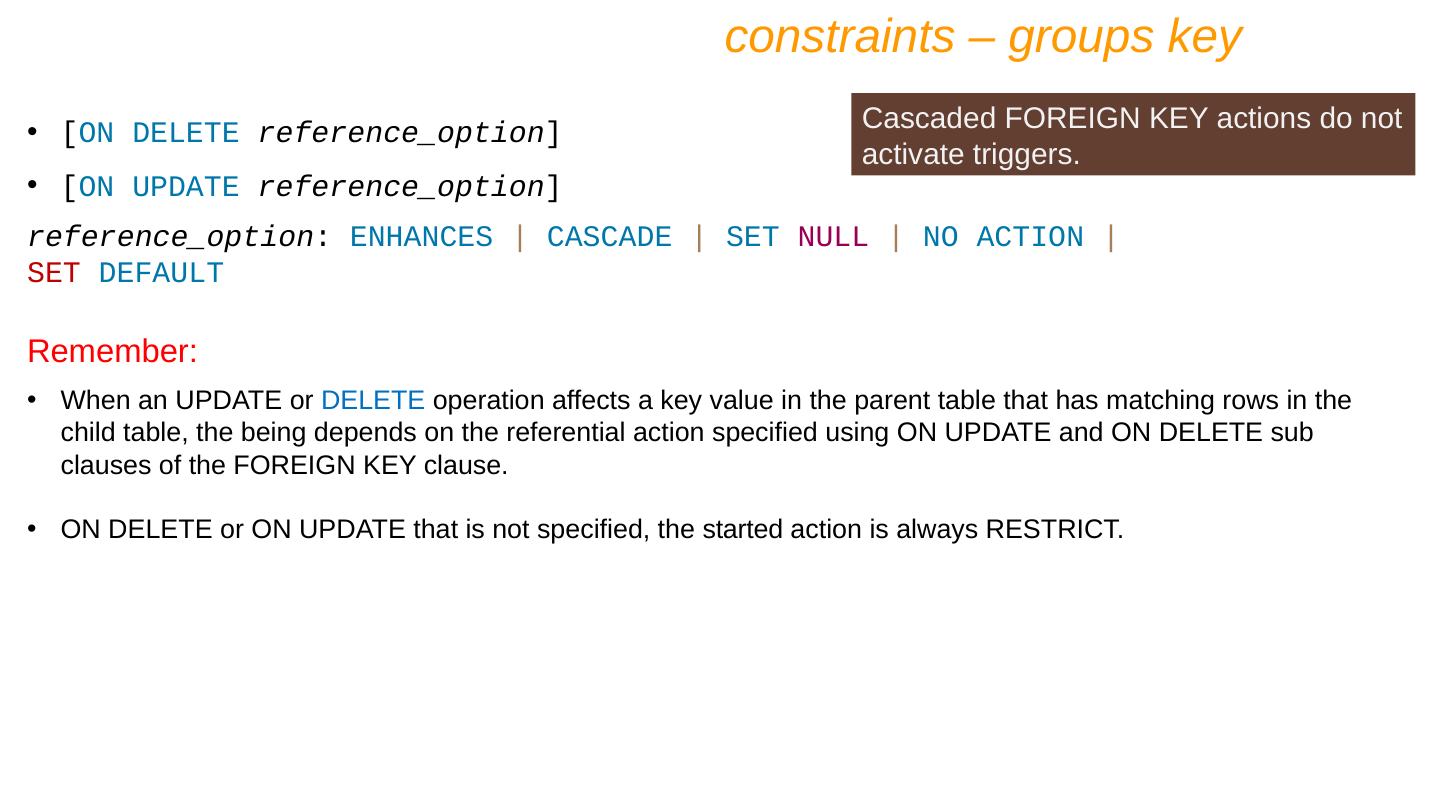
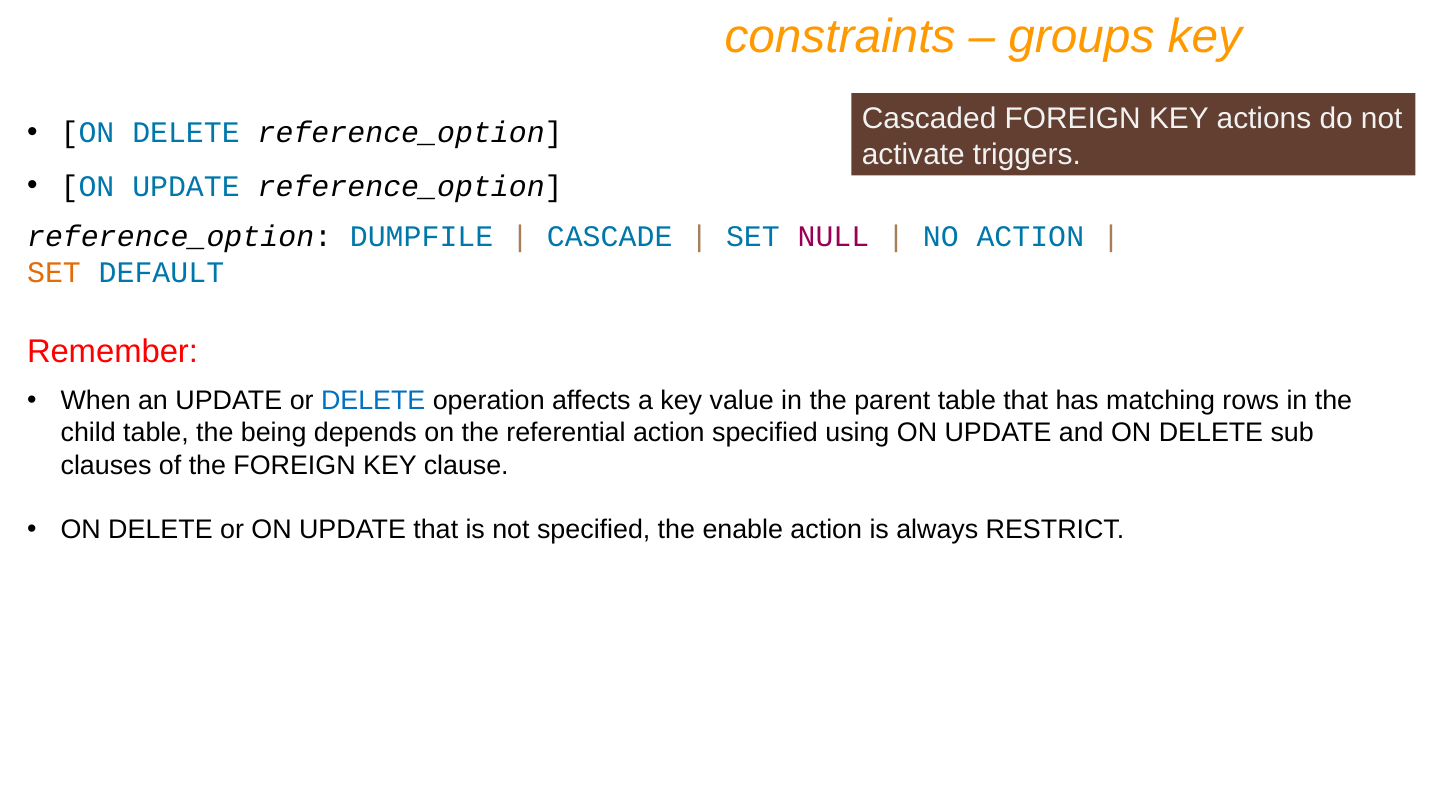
ENHANCES: ENHANCES -> DUMPFILE
SET at (54, 273) colour: red -> orange
started: started -> enable
